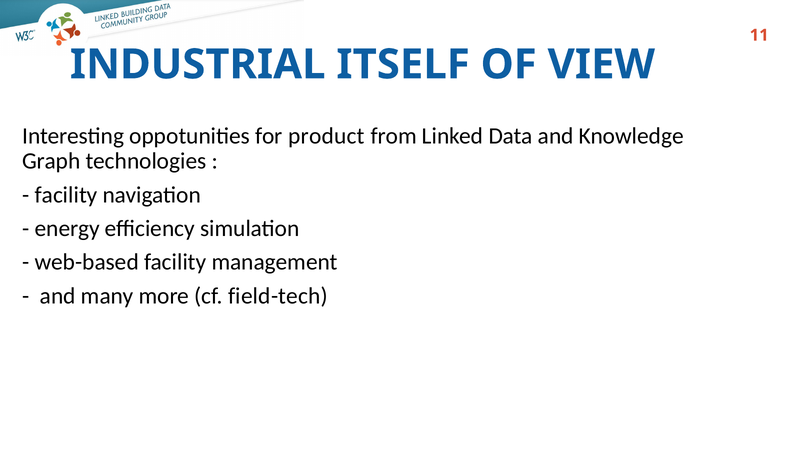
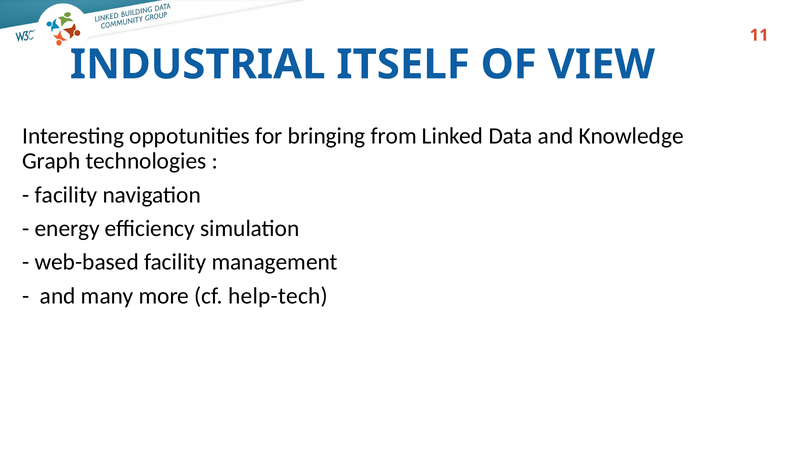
product: product -> bringing
field-tech: field-tech -> help-tech
